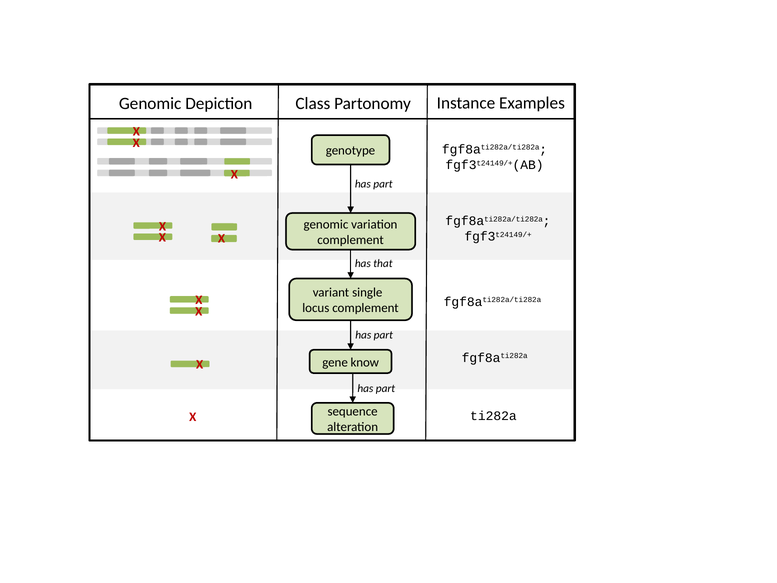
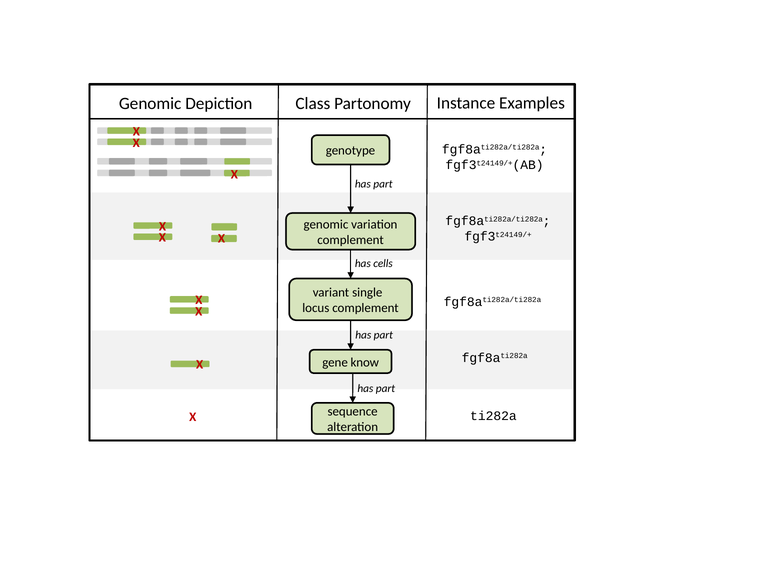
that: that -> cells
